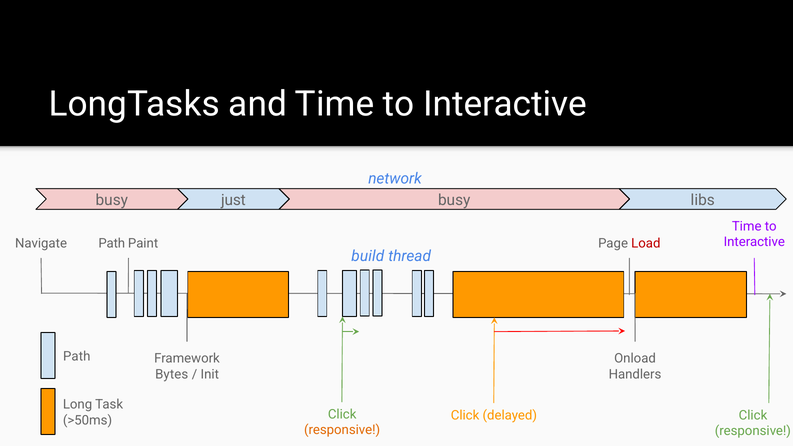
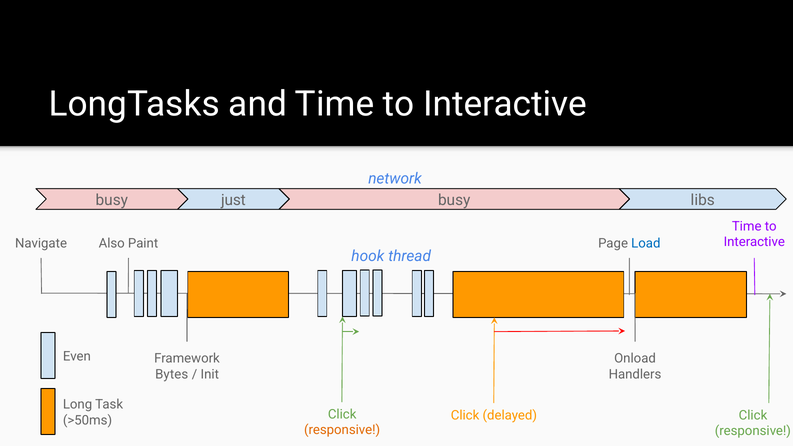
Navigate Path: Path -> Also
Load colour: red -> blue
build: build -> hook
Path at (77, 357): Path -> Even
